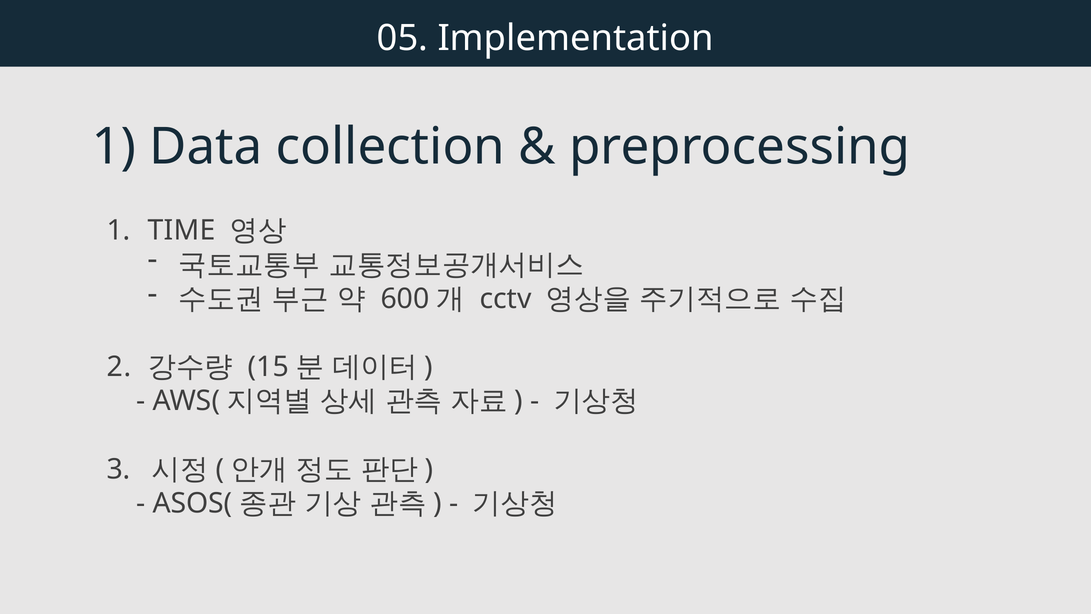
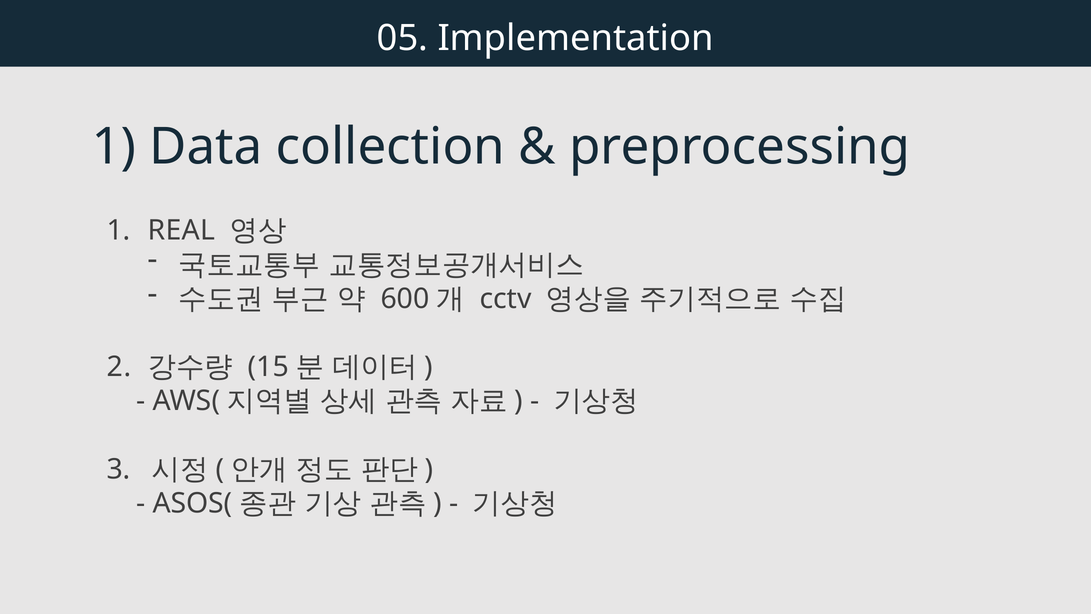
TIME: TIME -> REAL
